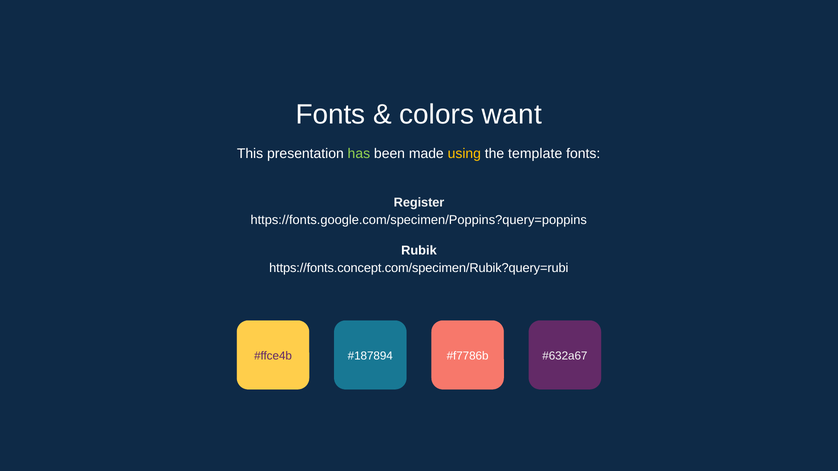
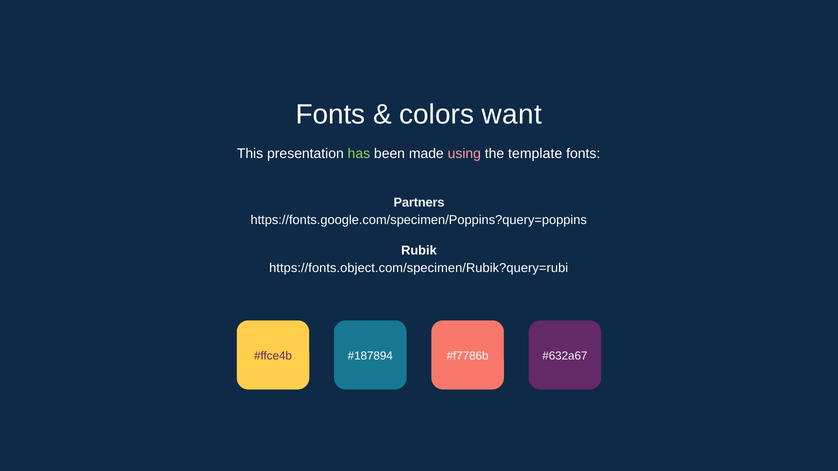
using colour: yellow -> pink
Register: Register -> Partners
https://fonts.concept.com/specimen/Rubik?query=rubi: https://fonts.concept.com/specimen/Rubik?query=rubi -> https://fonts.object.com/specimen/Rubik?query=rubi
